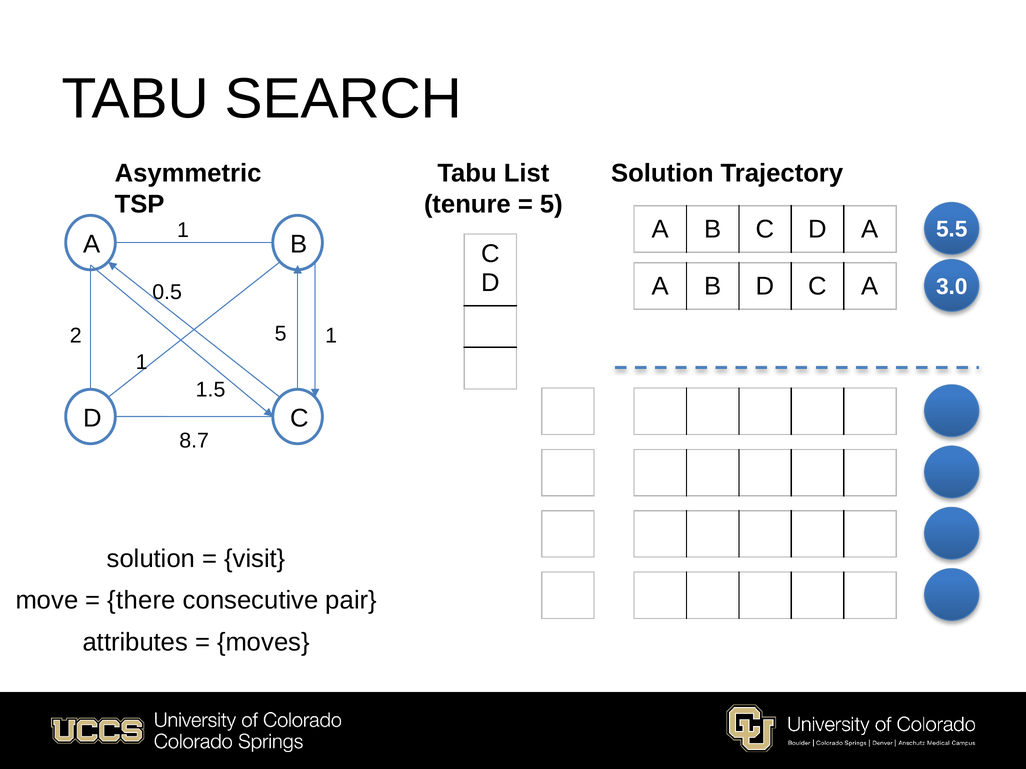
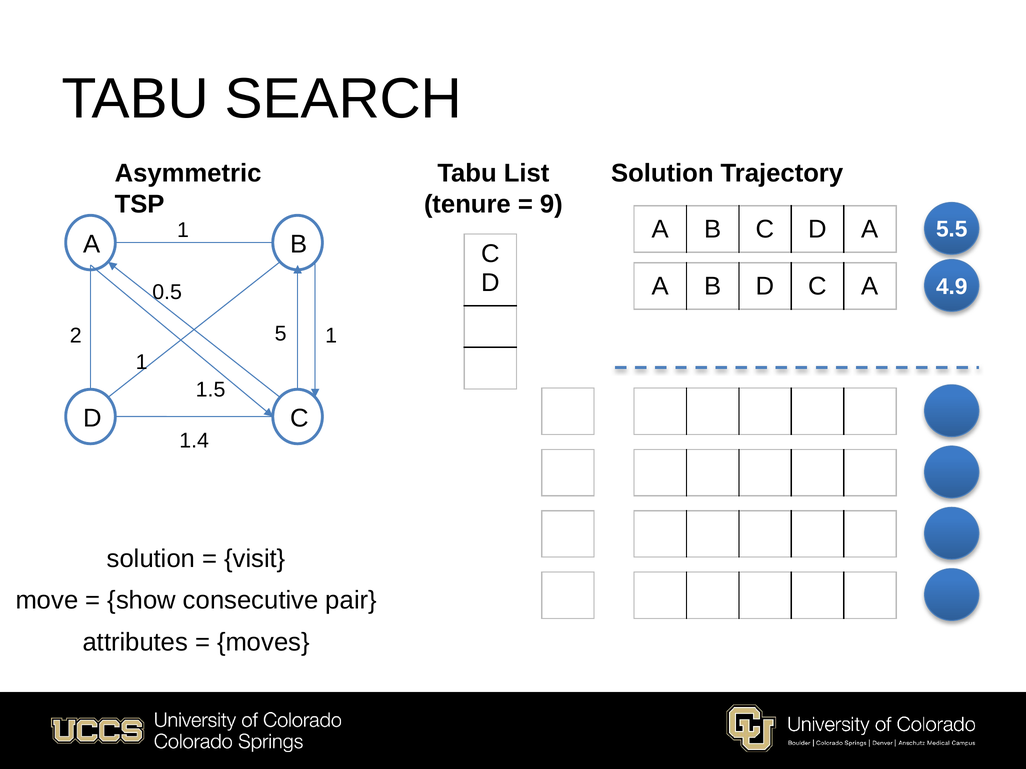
5 at (551, 204): 5 -> 9
3.0: 3.0 -> 4.9
8.7: 8.7 -> 1.4
there: there -> show
